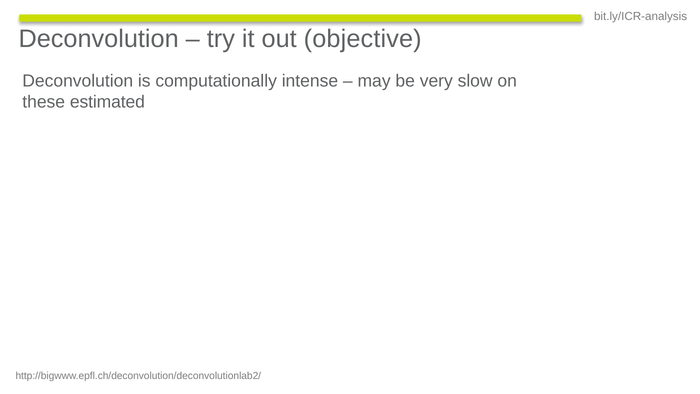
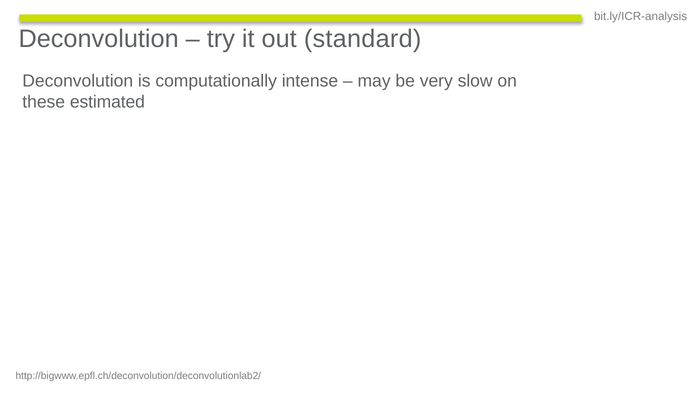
objective: objective -> standard
